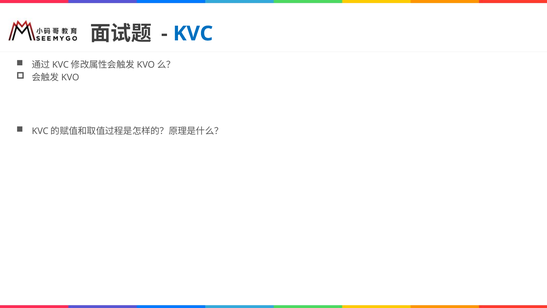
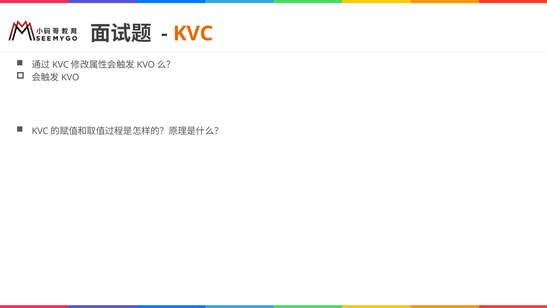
KVC colour: blue -> orange
